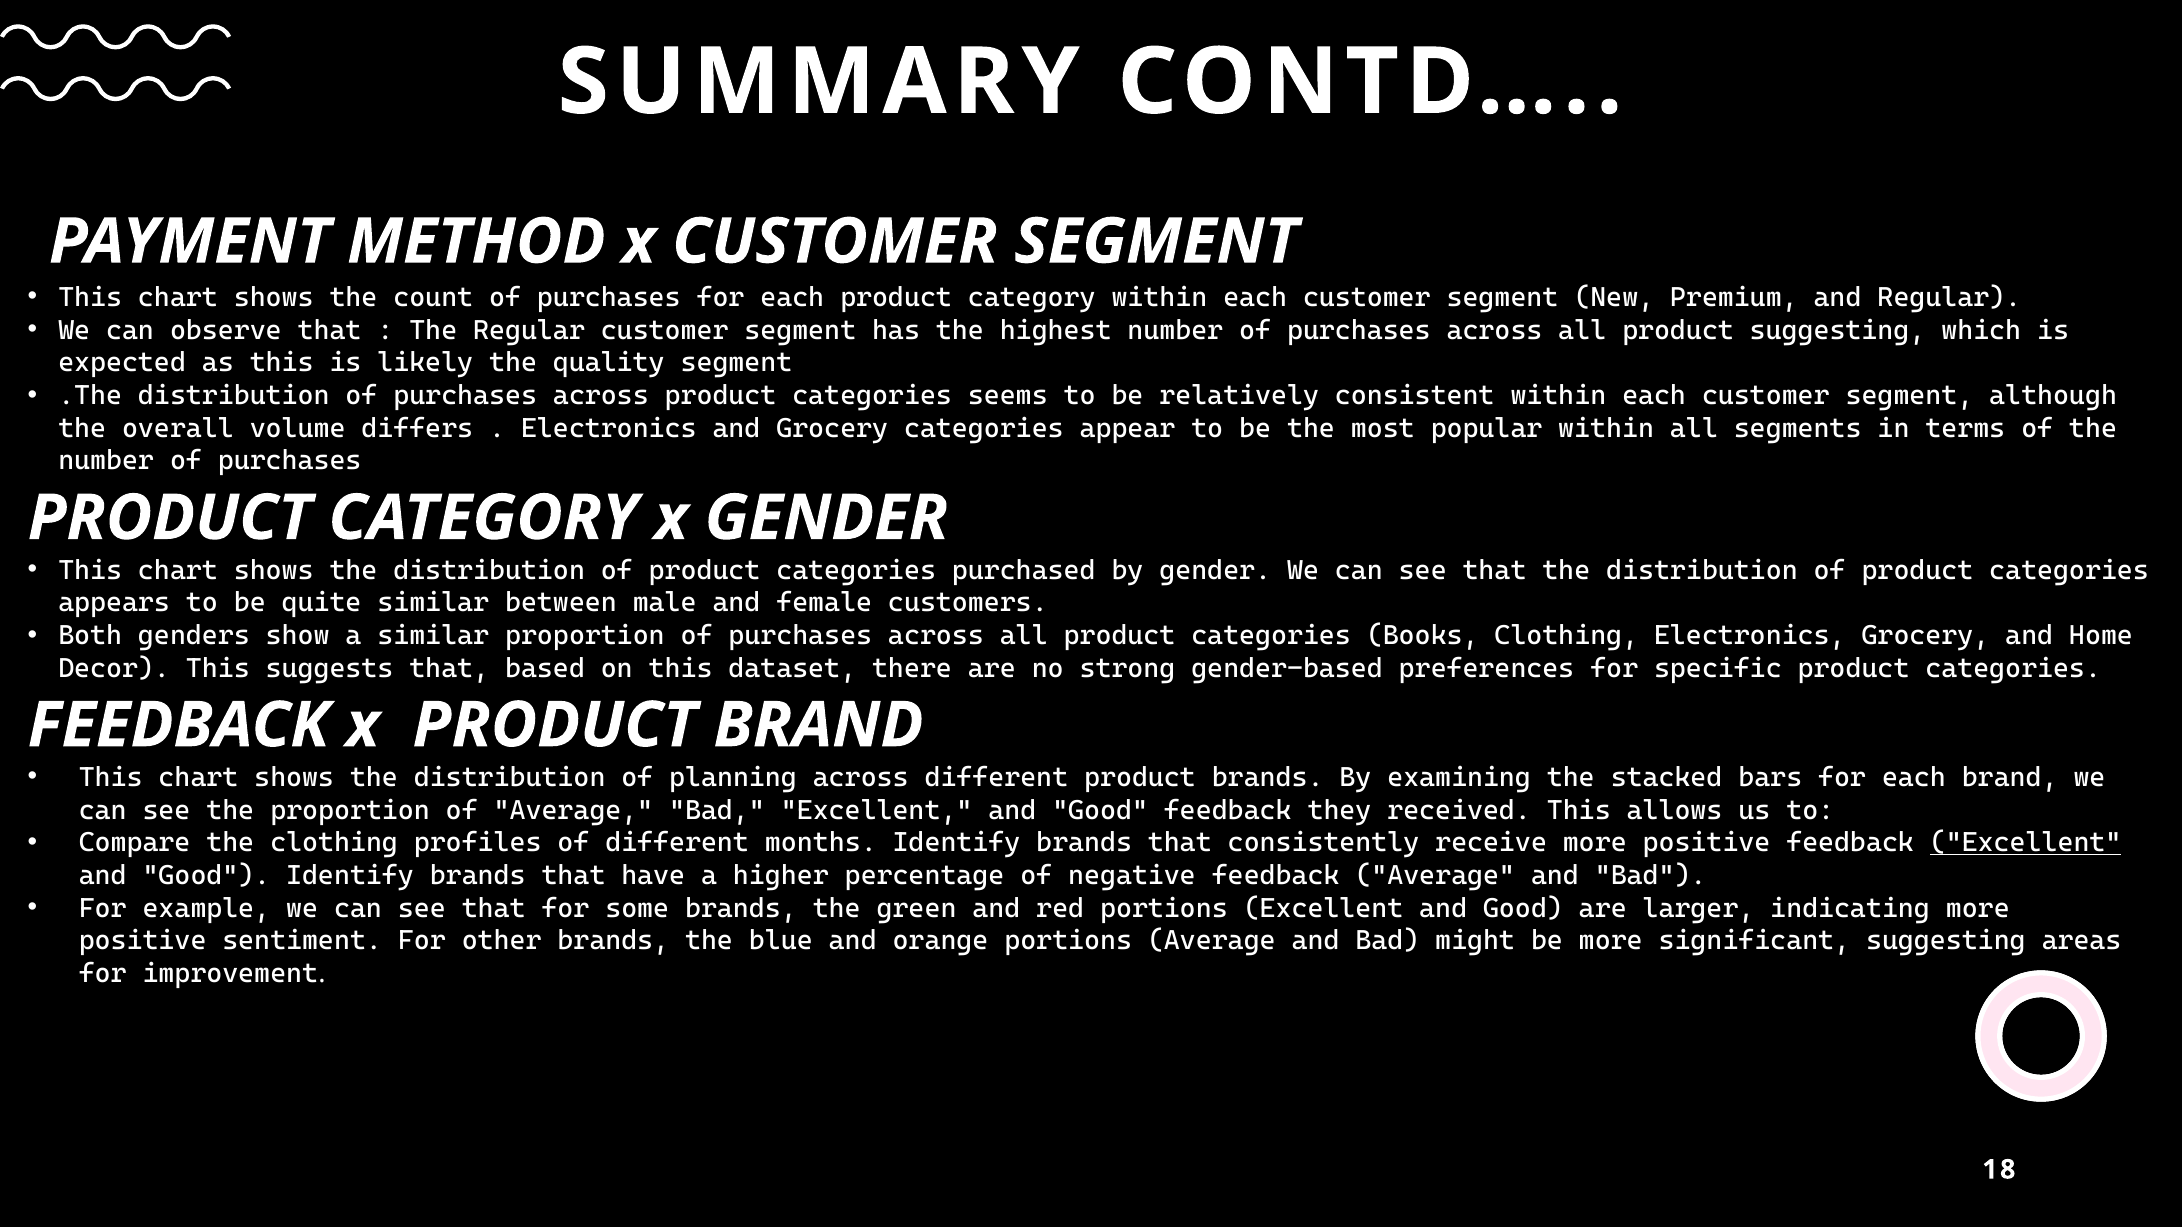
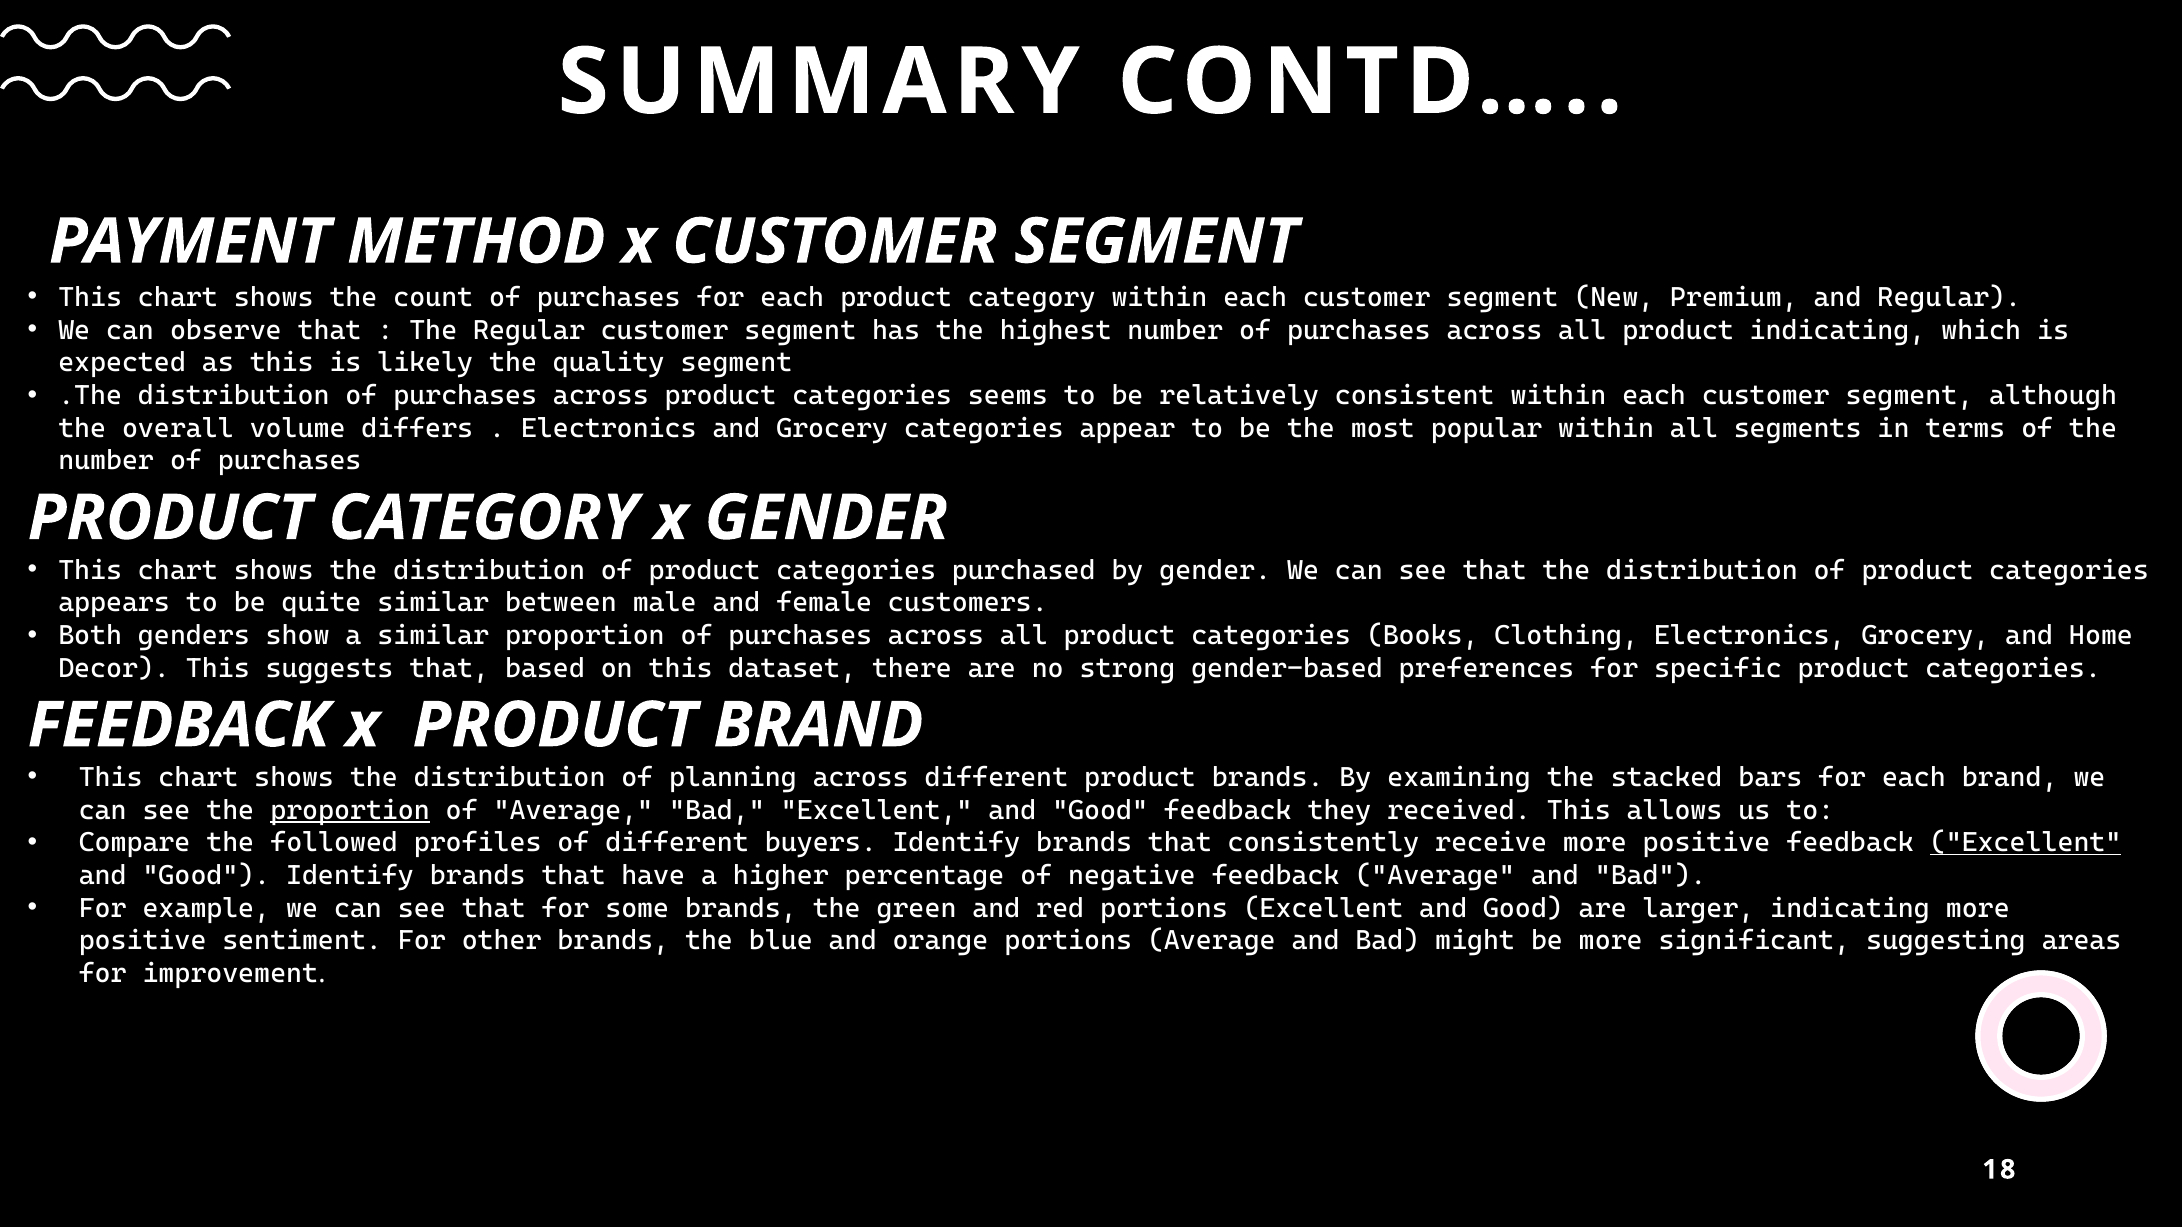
product suggesting: suggesting -> indicating
proportion at (350, 810) underline: none -> present
the clothing: clothing -> followed
months: months -> buyers
